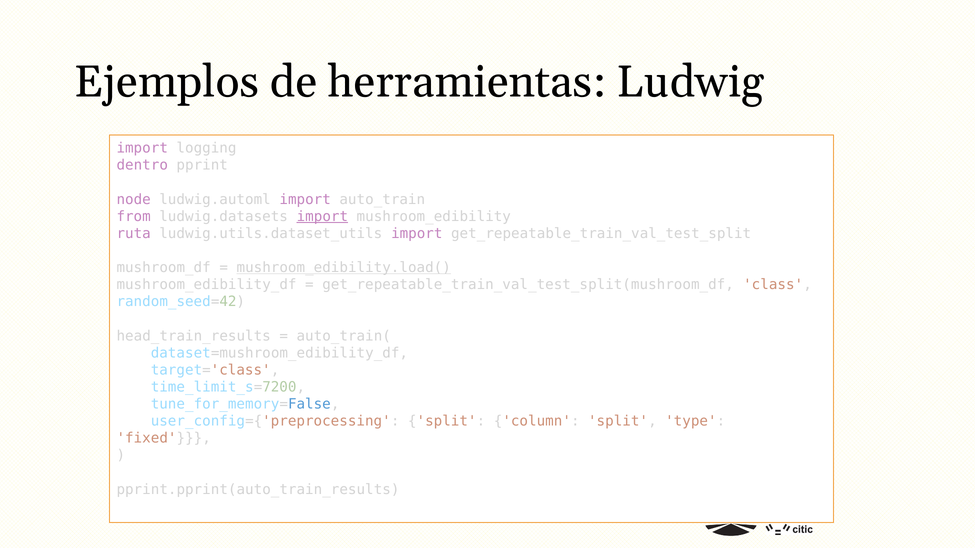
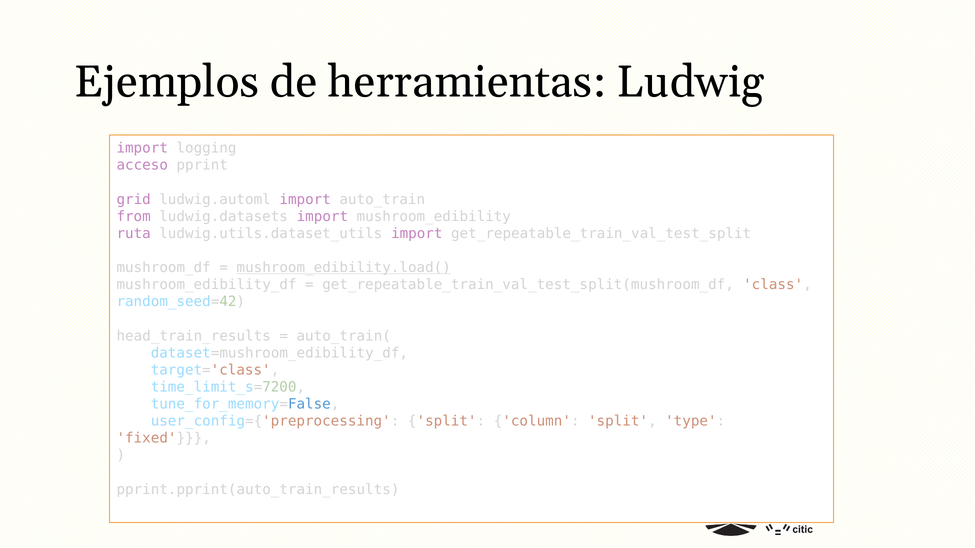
dentro: dentro -> acceso
node: node -> grid
import at (322, 217) underline: present -> none
